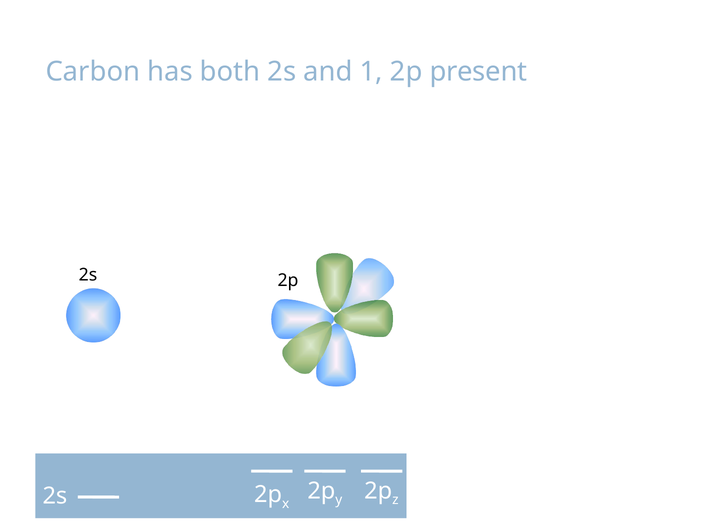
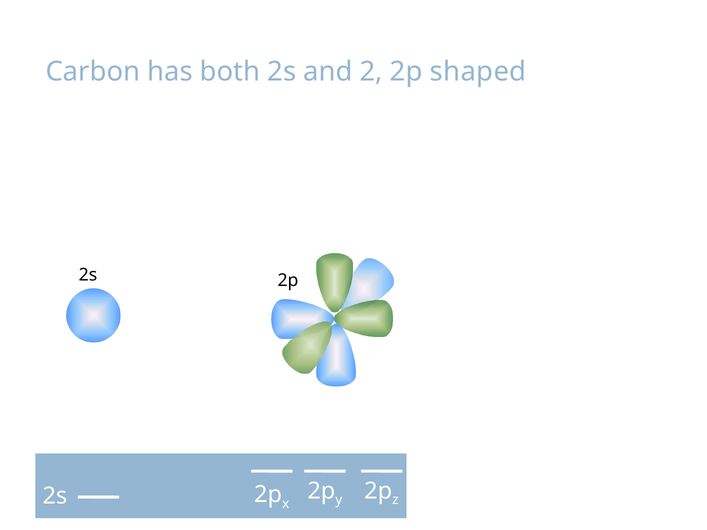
1: 1 -> 2
present: present -> shaped
